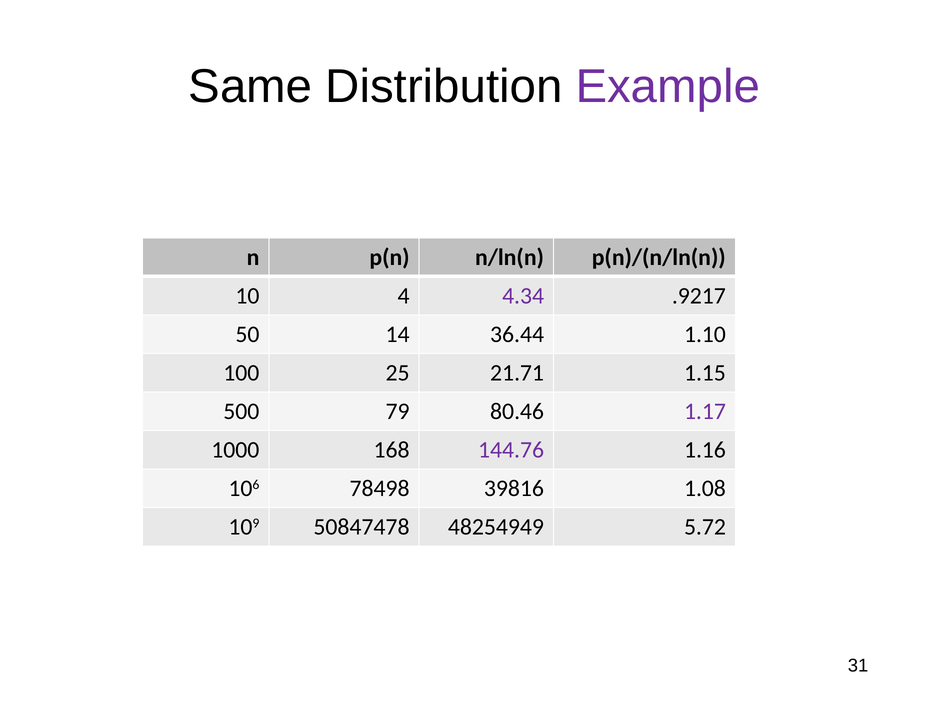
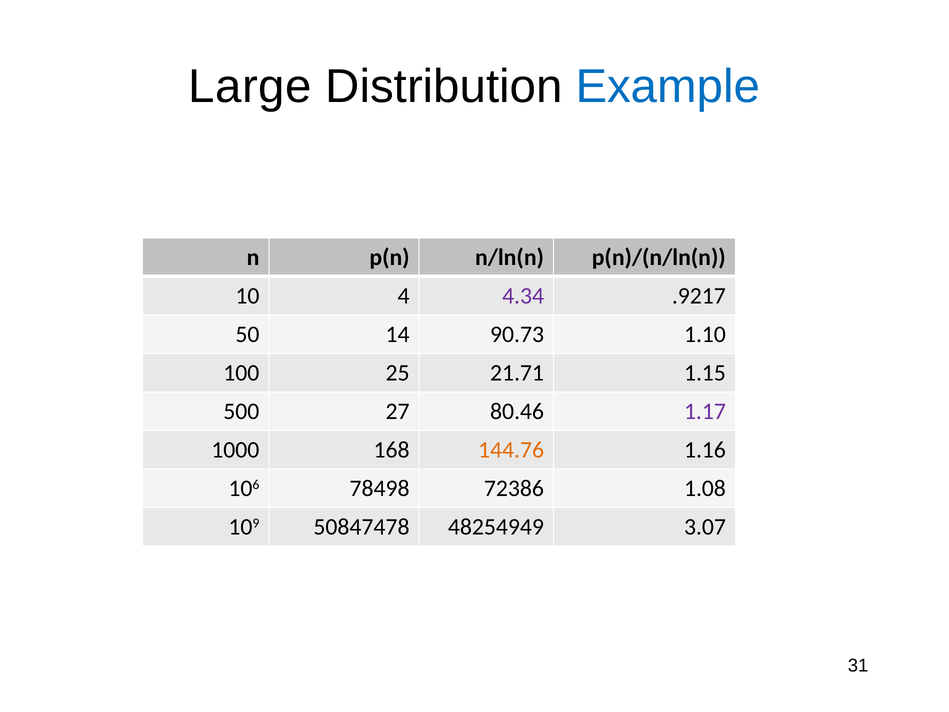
Same: Same -> Large
Example colour: purple -> blue
36.44: 36.44 -> 90.73
79: 79 -> 27
144.76 colour: purple -> orange
39816: 39816 -> 72386
5.72: 5.72 -> 3.07
